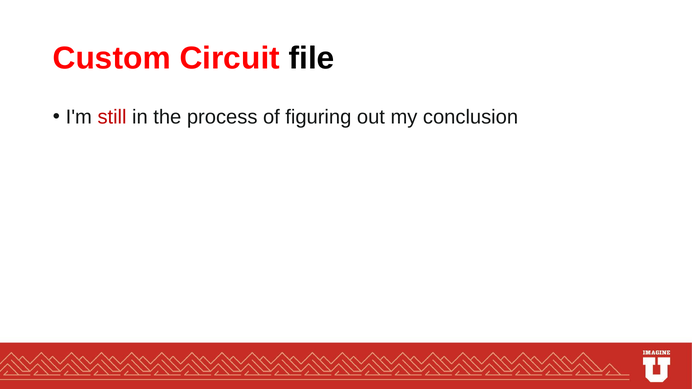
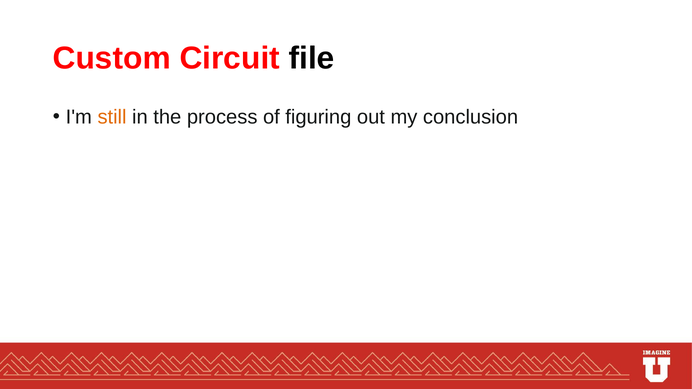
still colour: red -> orange
